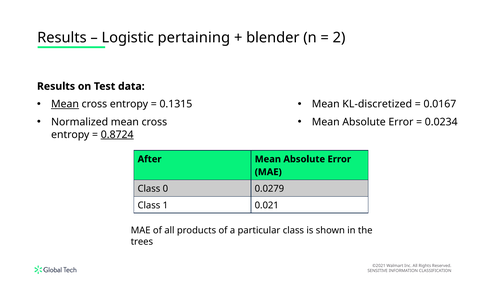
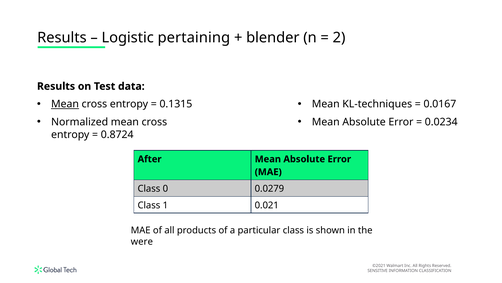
KL-discretized: KL-discretized -> KL-techniques
0.8724 underline: present -> none
trees: trees -> were
